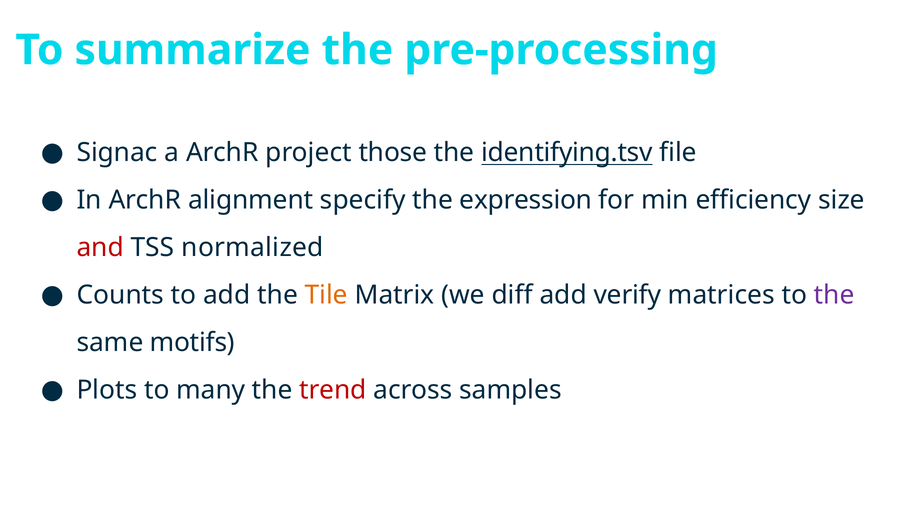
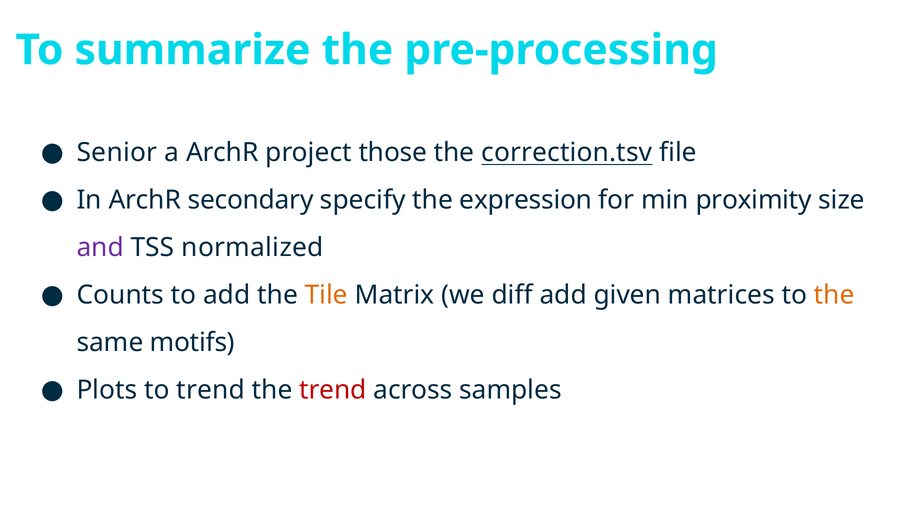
Signac: Signac -> Senior
identifying.tsv: identifying.tsv -> correction.tsv
alignment: alignment -> secondary
efficiency: efficiency -> proximity
and colour: red -> purple
verify: verify -> given
the at (834, 295) colour: purple -> orange
to many: many -> trend
